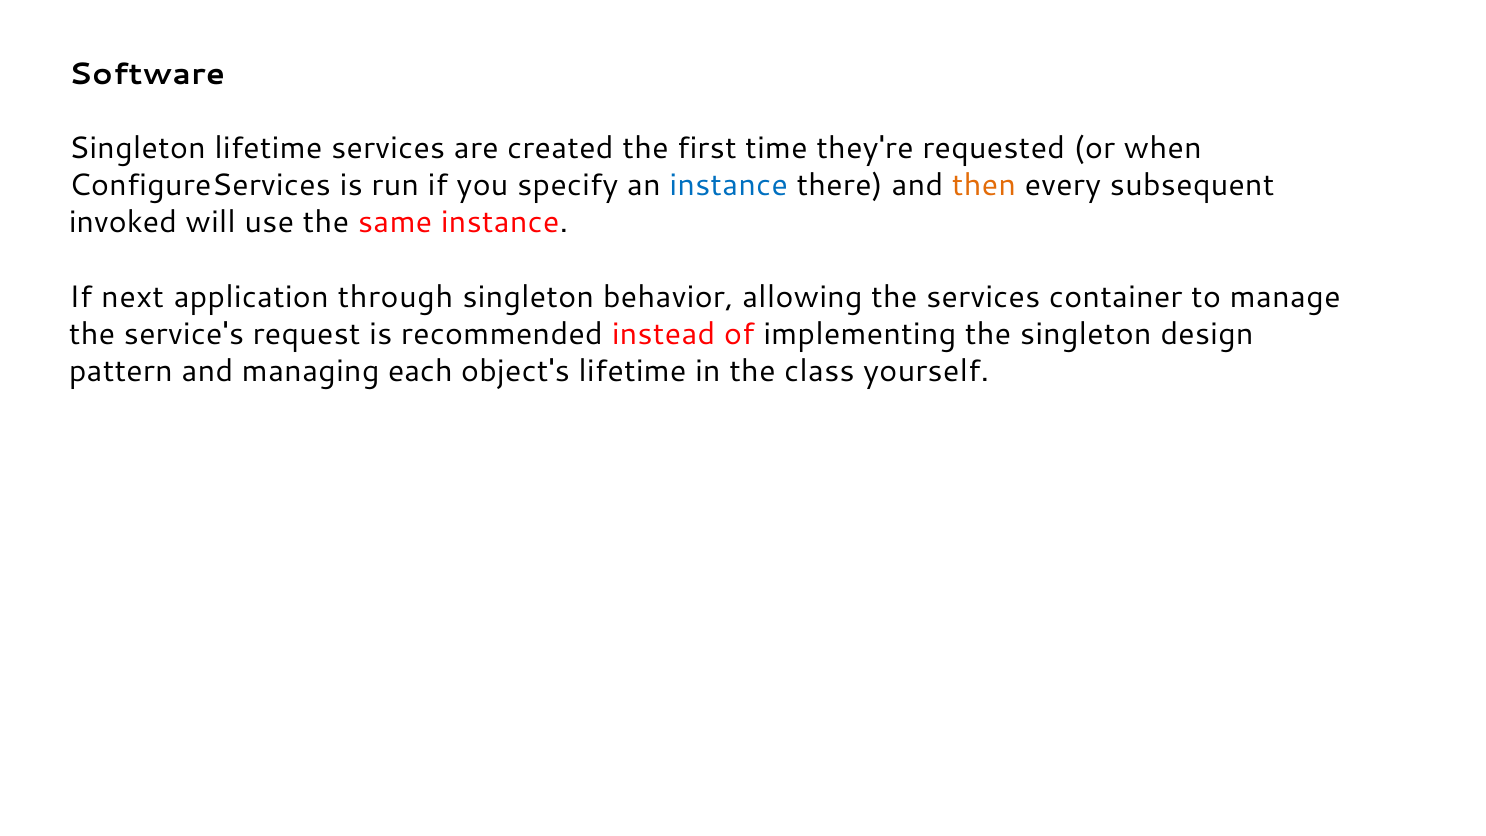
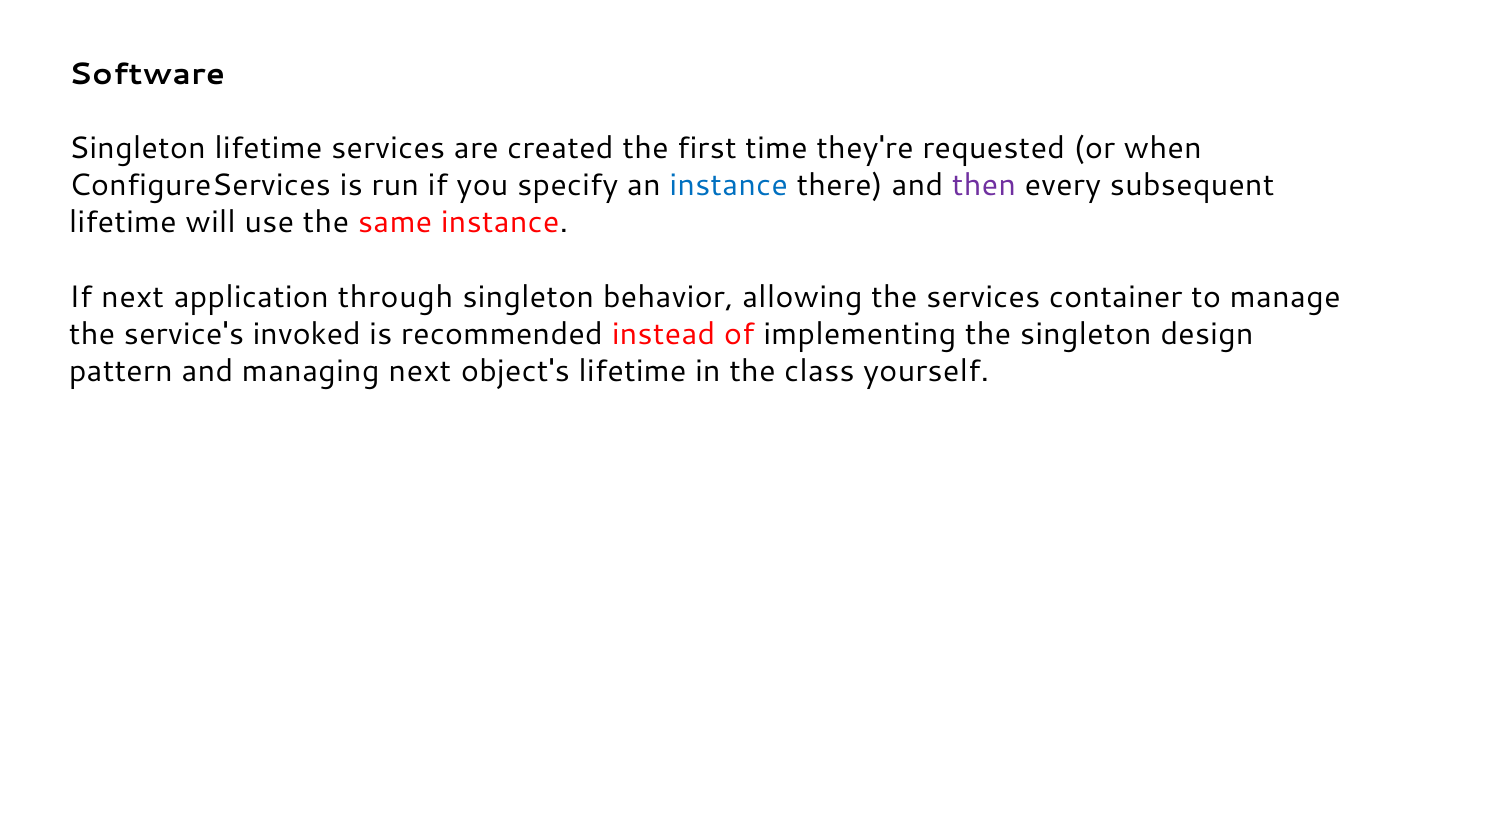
then colour: orange -> purple
invoked at (123, 223): invoked -> lifetime
request: request -> invoked
managing each: each -> next
